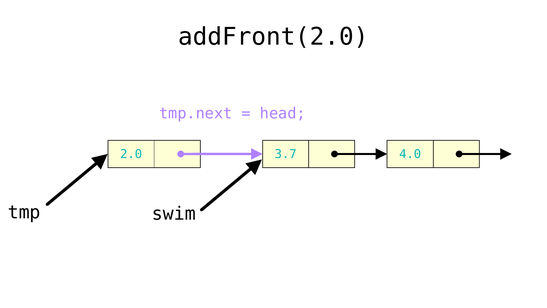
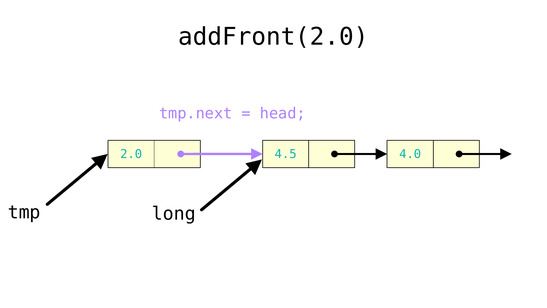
3.7: 3.7 -> 4.5
swim: swim -> long
